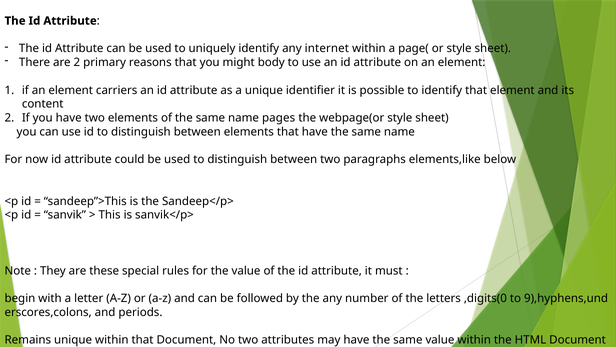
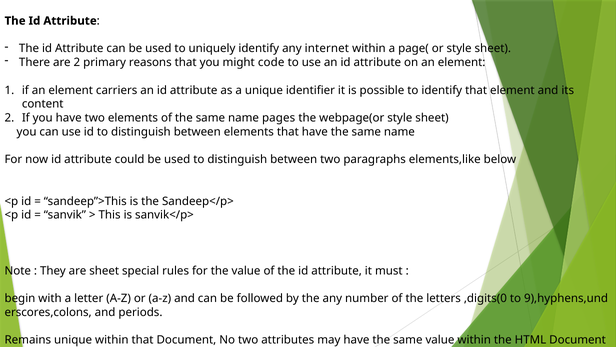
body: body -> code
are these: these -> sheet
